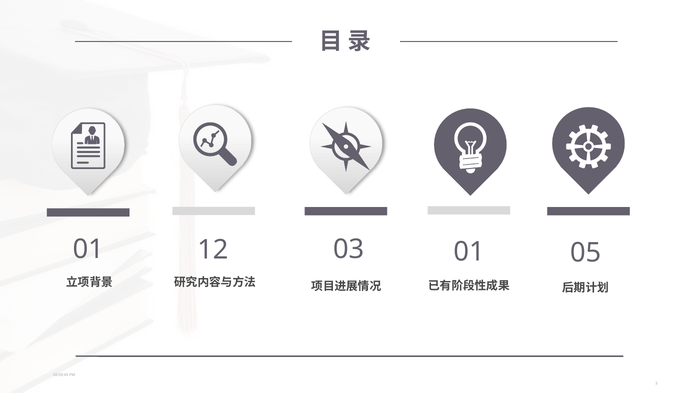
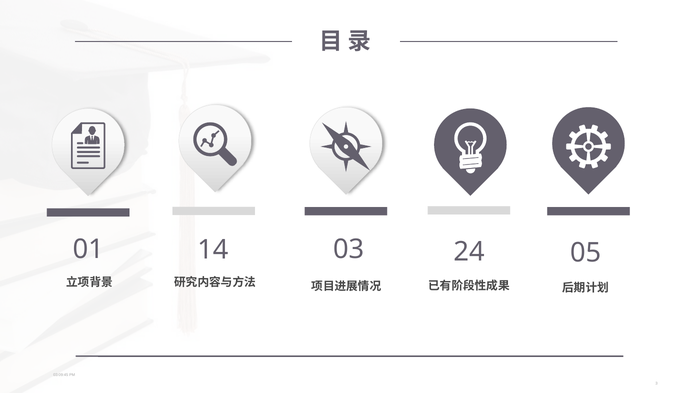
12: 12 -> 14
03 01: 01 -> 24
